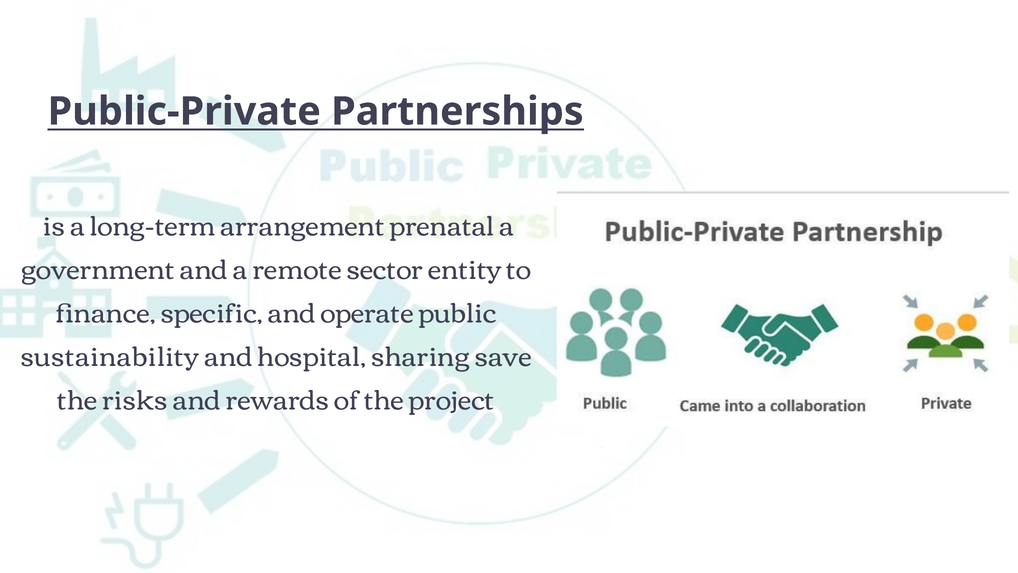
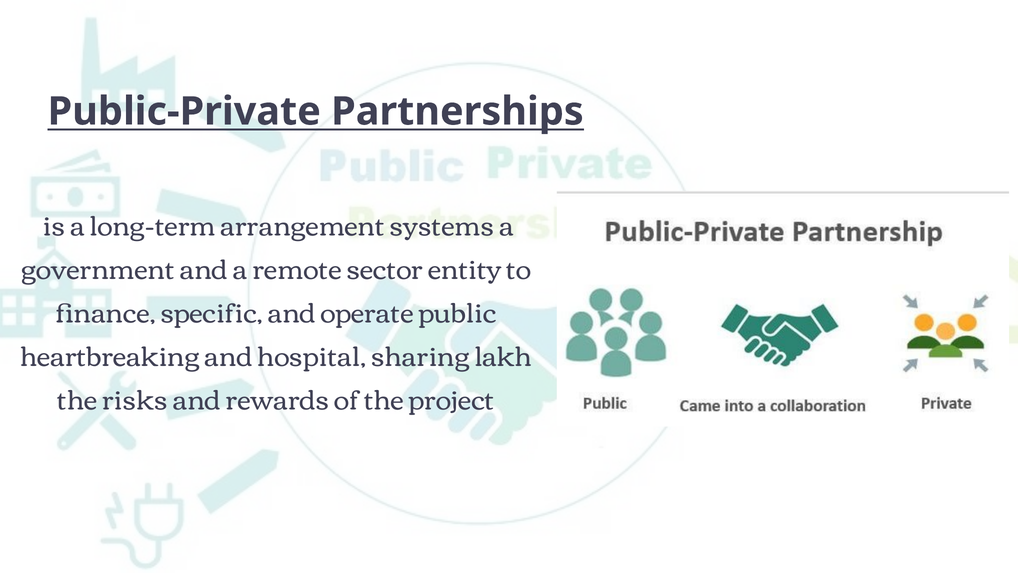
prenatal: prenatal -> systems
sustainability: sustainability -> heartbreaking
save: save -> lakh
